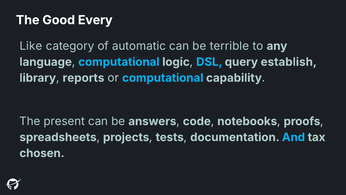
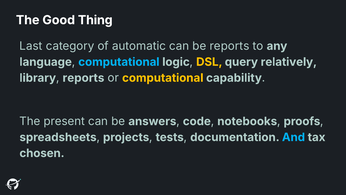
Every: Every -> Thing
Like: Like -> Last
be terrible: terrible -> reports
DSL colour: light blue -> yellow
establish: establish -> relatively
computational at (163, 78) colour: light blue -> yellow
